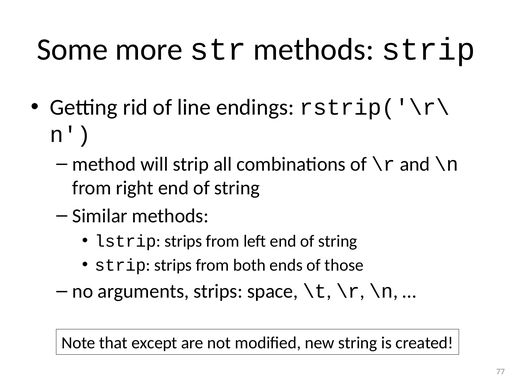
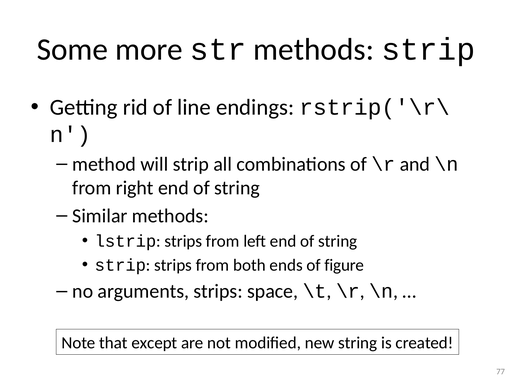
those: those -> figure
